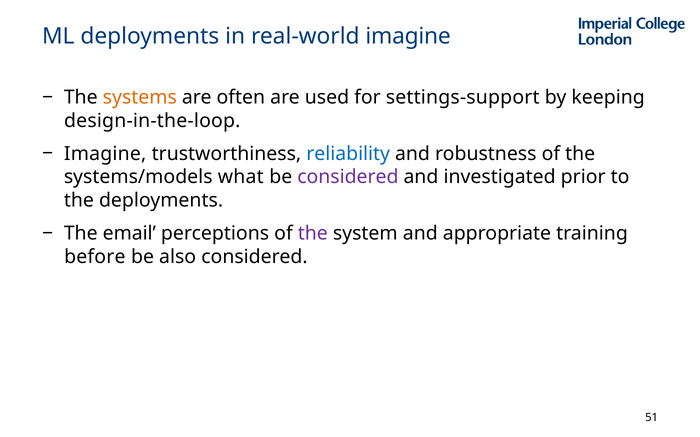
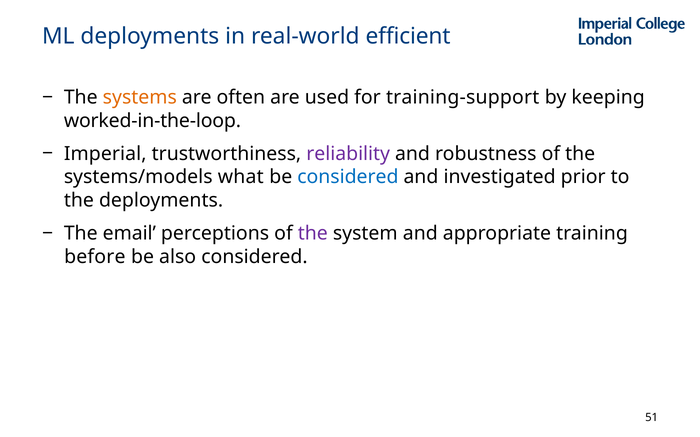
real-world imagine: imagine -> efficient
settings-support: settings-support -> training-support
design-in-the-loop: design-in-the-loop -> worked-in-the-loop
Imagine at (105, 154): Imagine -> Imperial
reliability colour: blue -> purple
considered at (348, 177) colour: purple -> blue
